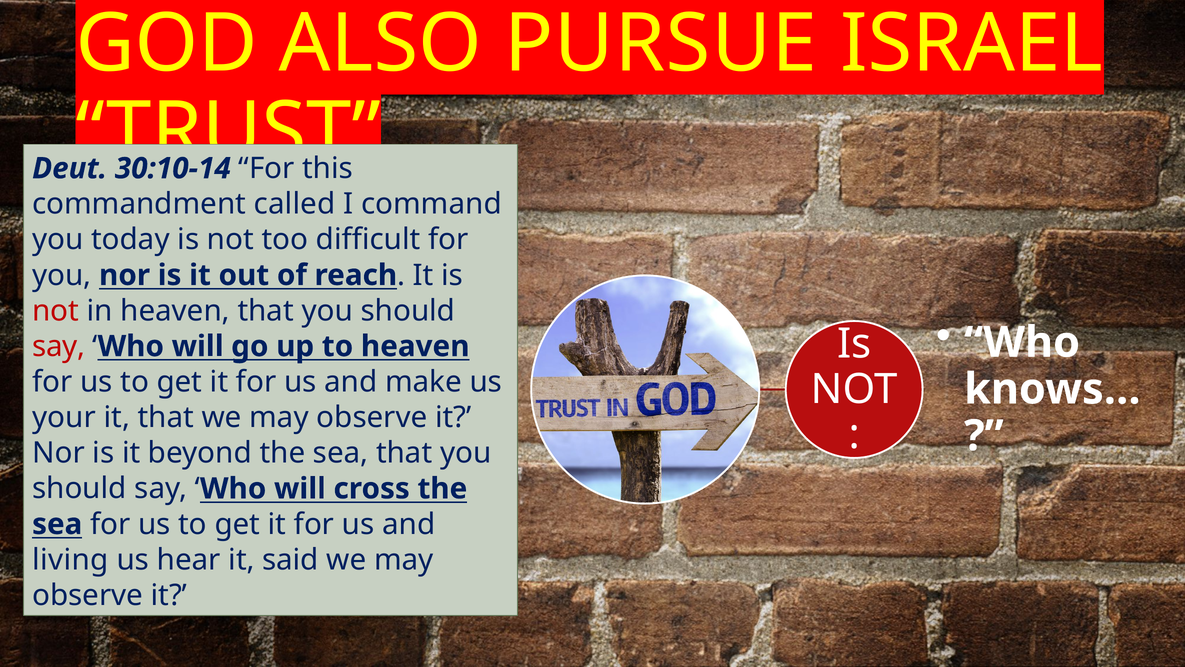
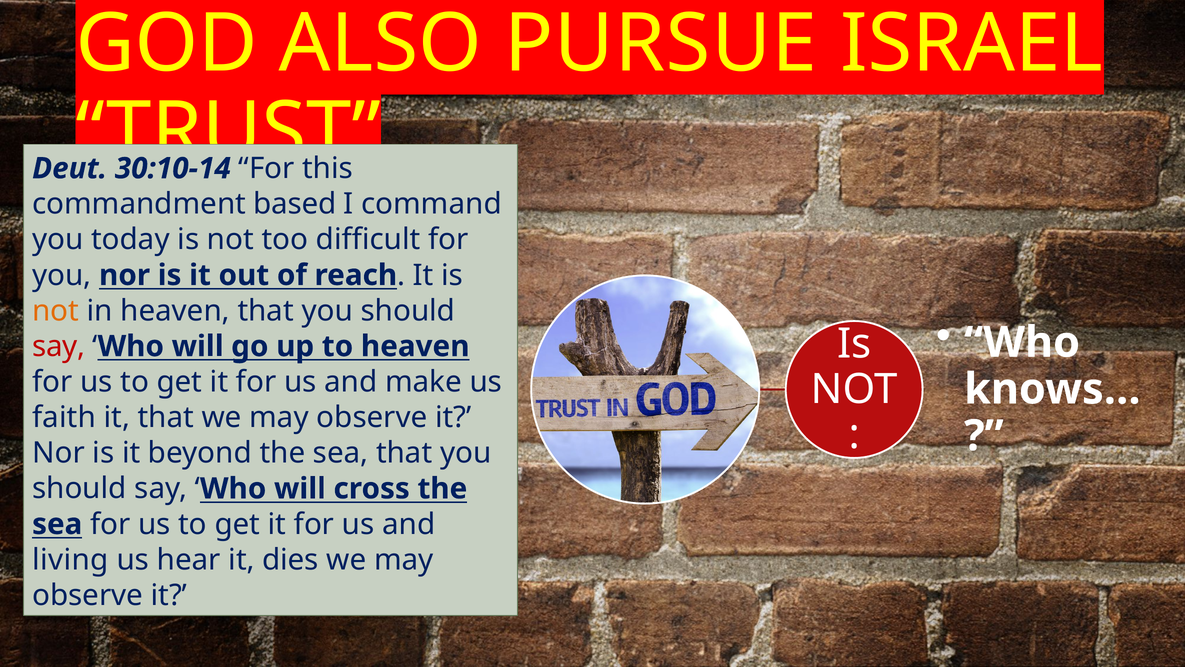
called at (295, 204): called -> based
not at (56, 311) colour: red -> orange
your at (64, 417): your -> faith
said: said -> dies
